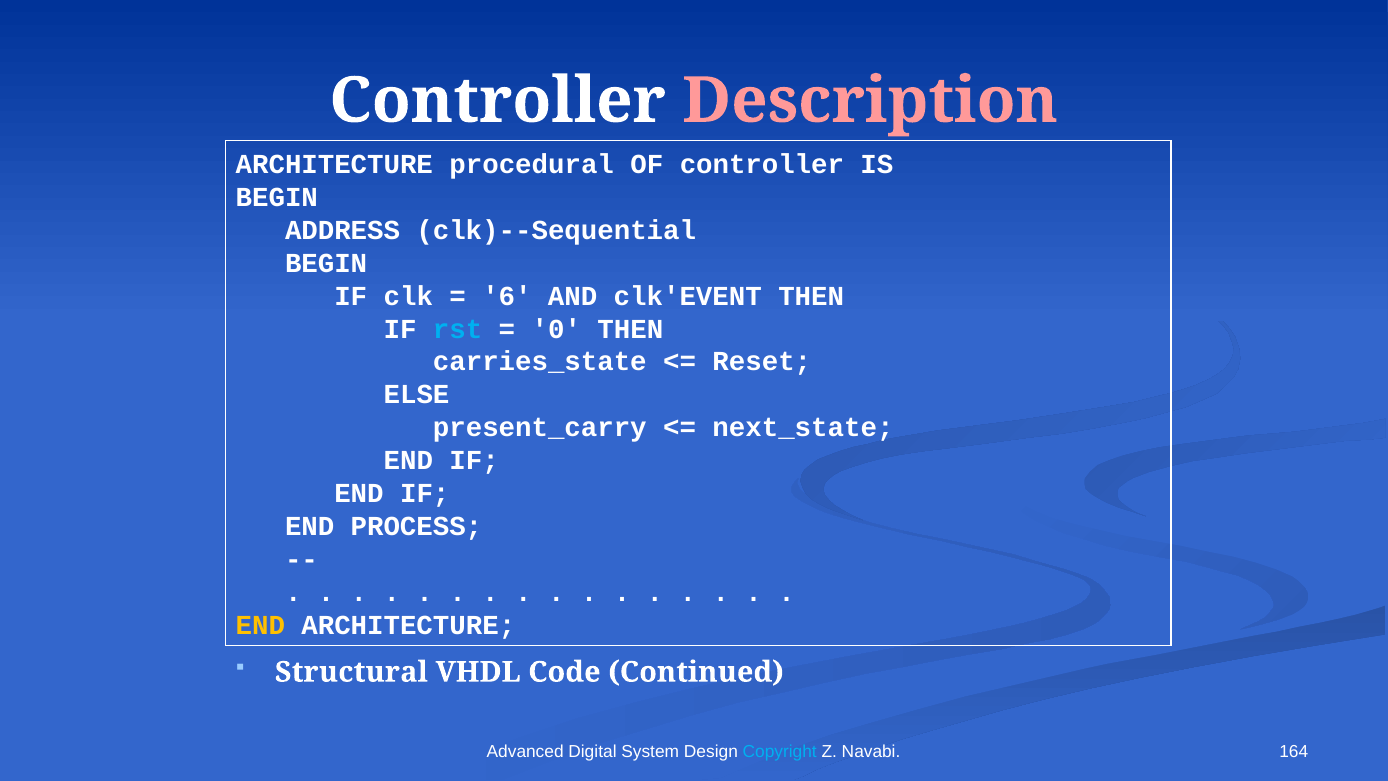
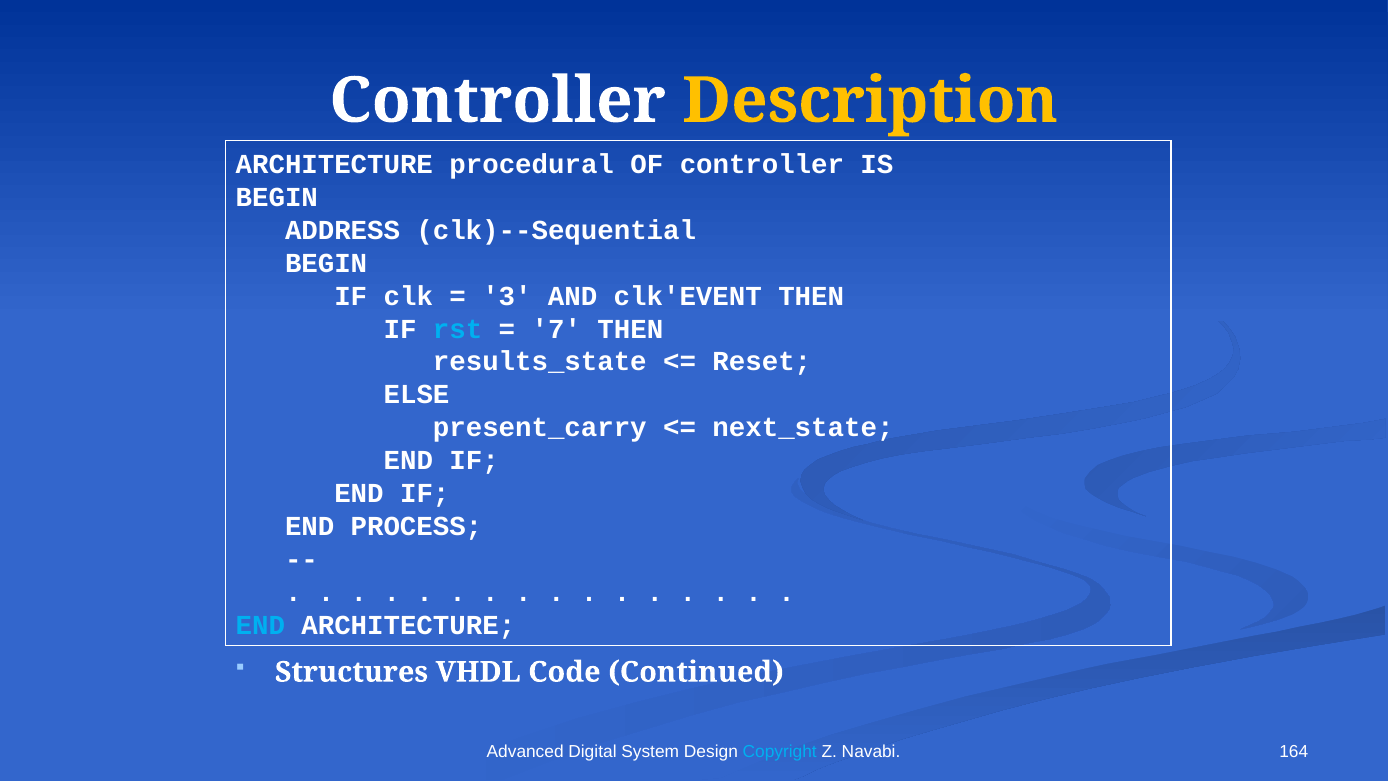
Description colour: pink -> yellow
6: 6 -> 3
0: 0 -> 7
carries_state: carries_state -> results_state
END at (260, 625) colour: yellow -> light blue
Structural: Structural -> Structures
